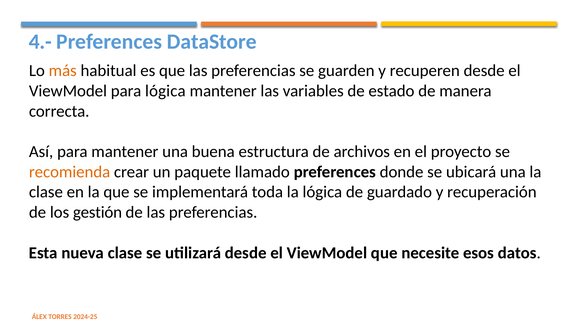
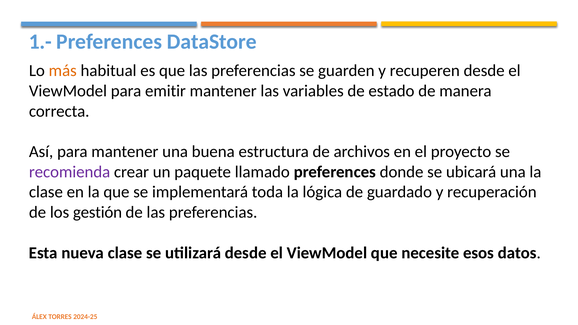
4.-: 4.- -> 1.-
para lógica: lógica -> emitir
recomienda colour: orange -> purple
